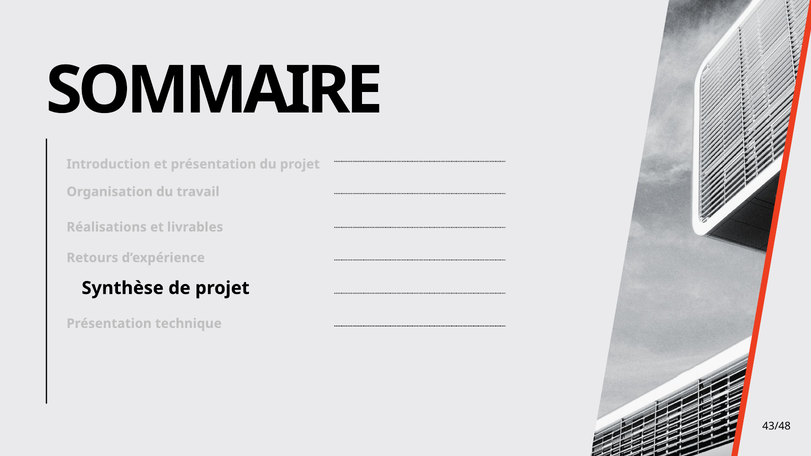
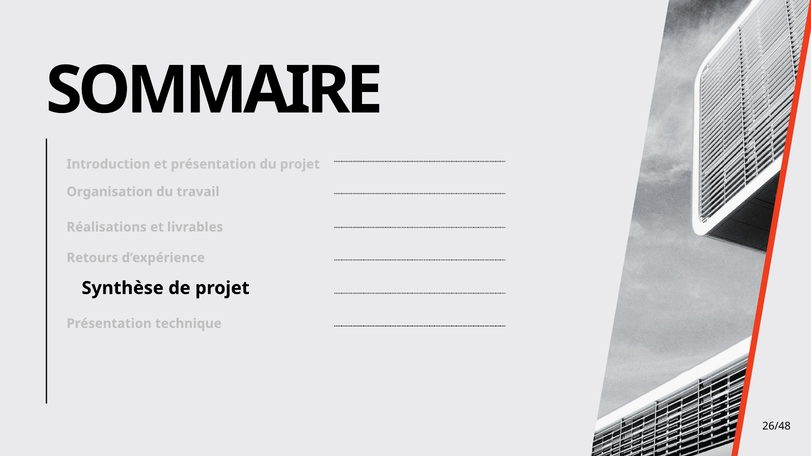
43/48: 43/48 -> 26/48
